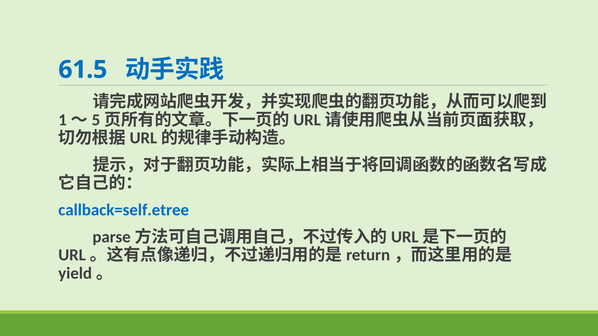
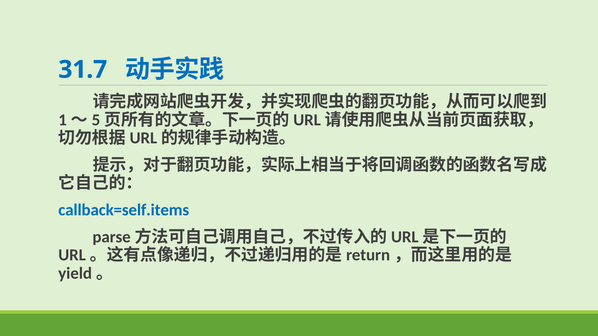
61.5: 61.5 -> 31.7
callback=self.etree: callback=self.etree -> callback=self.items
